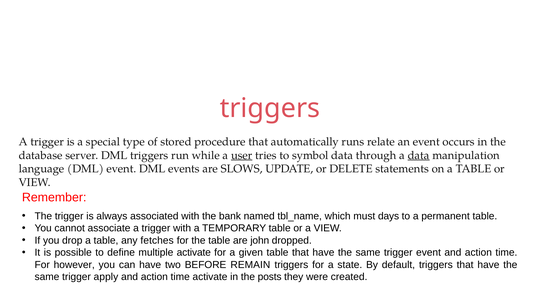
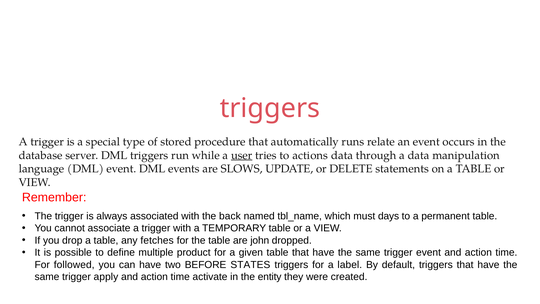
symbol: symbol -> actions
data at (419, 155) underline: present -> none
bank: bank -> back
multiple activate: activate -> product
however: however -> followed
REMAIN: REMAIN -> STATES
state: state -> label
posts: posts -> entity
